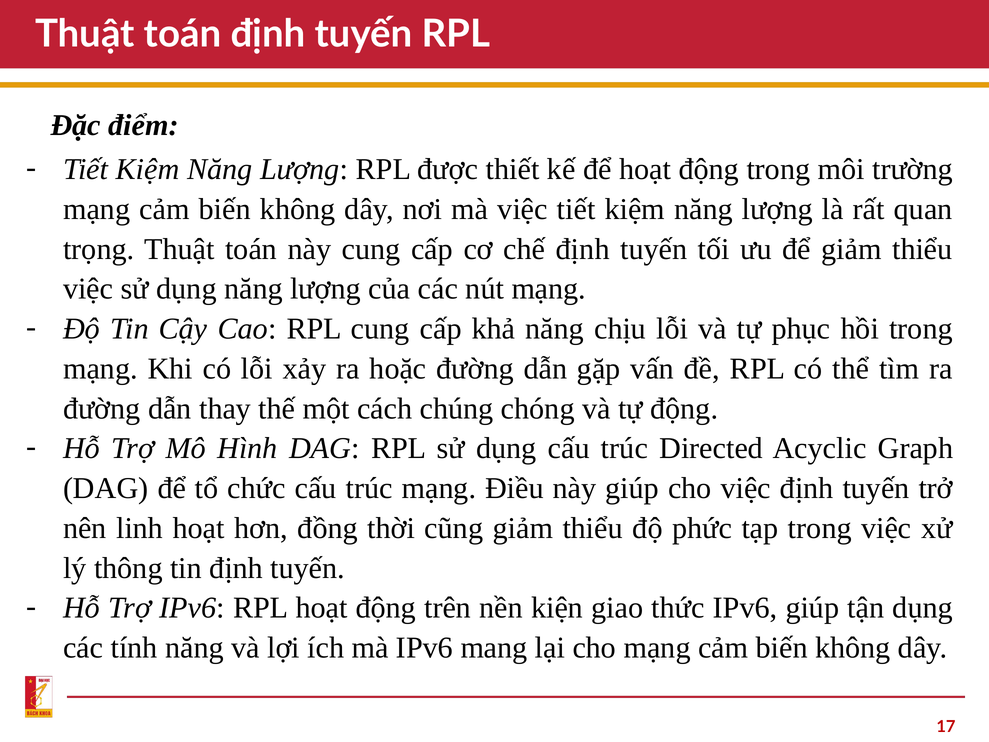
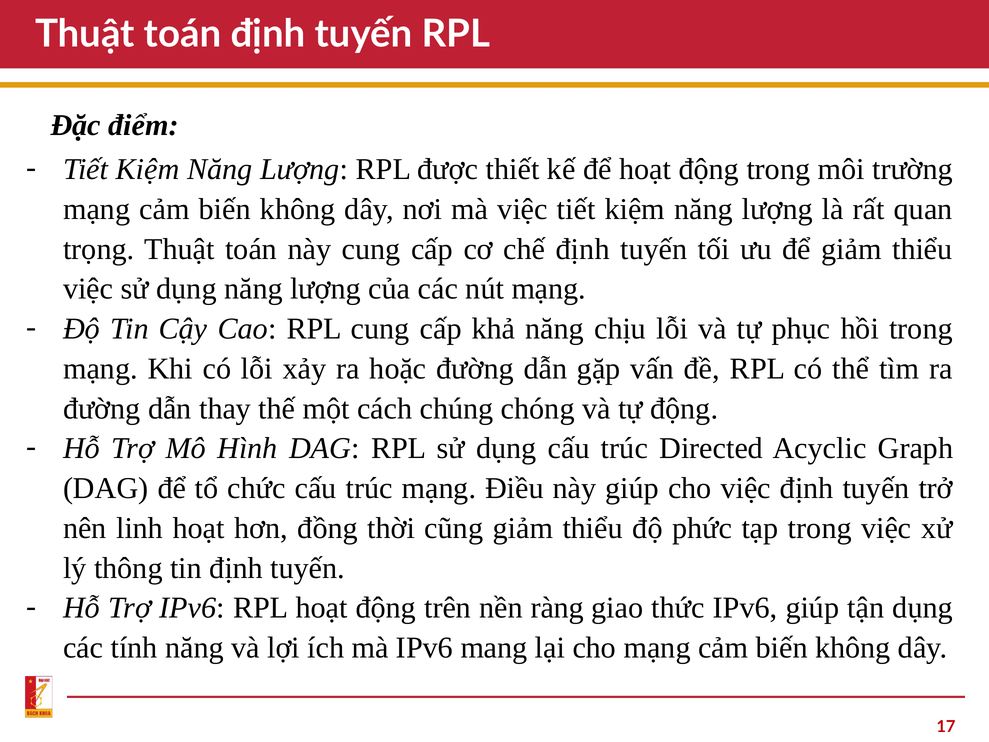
kiện: kiện -> ràng
